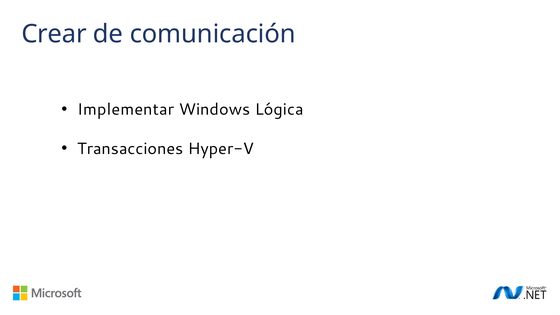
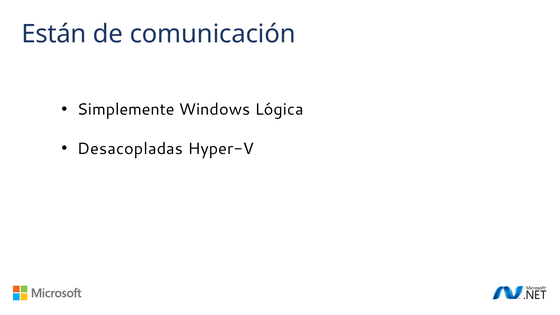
Crear: Crear -> Están
Implementar: Implementar -> Simplemente
Transacciones: Transacciones -> Desacopladas
